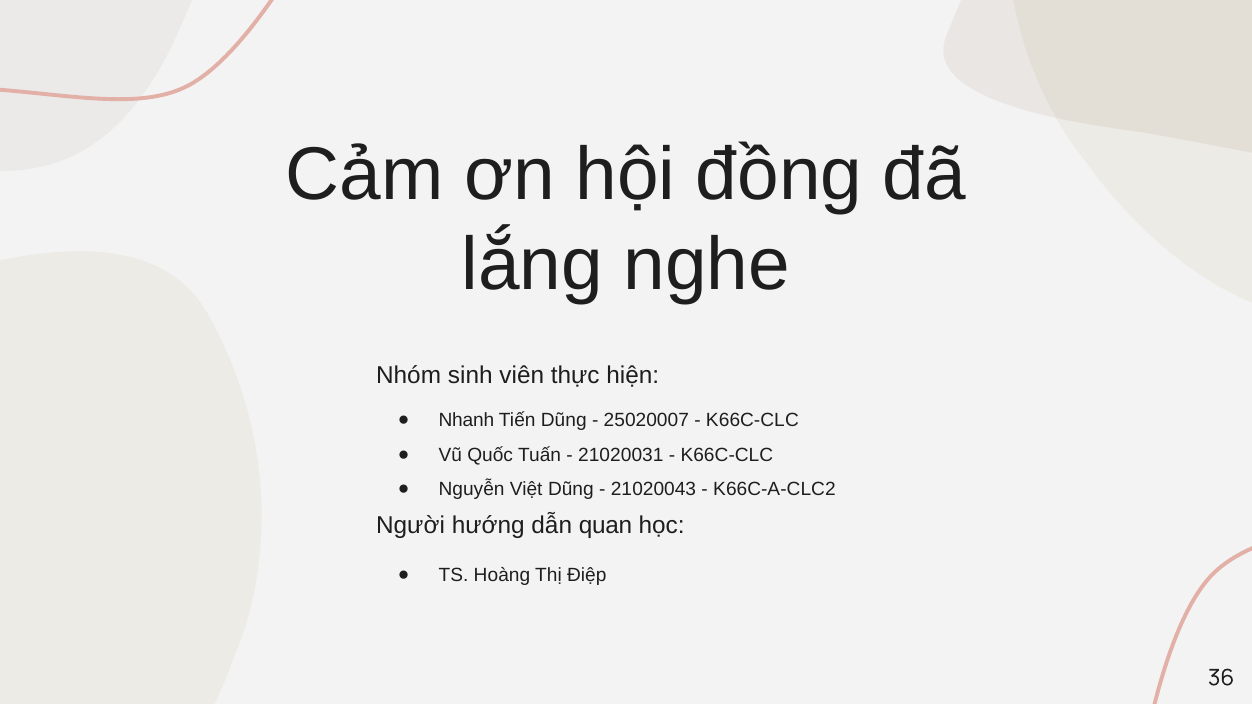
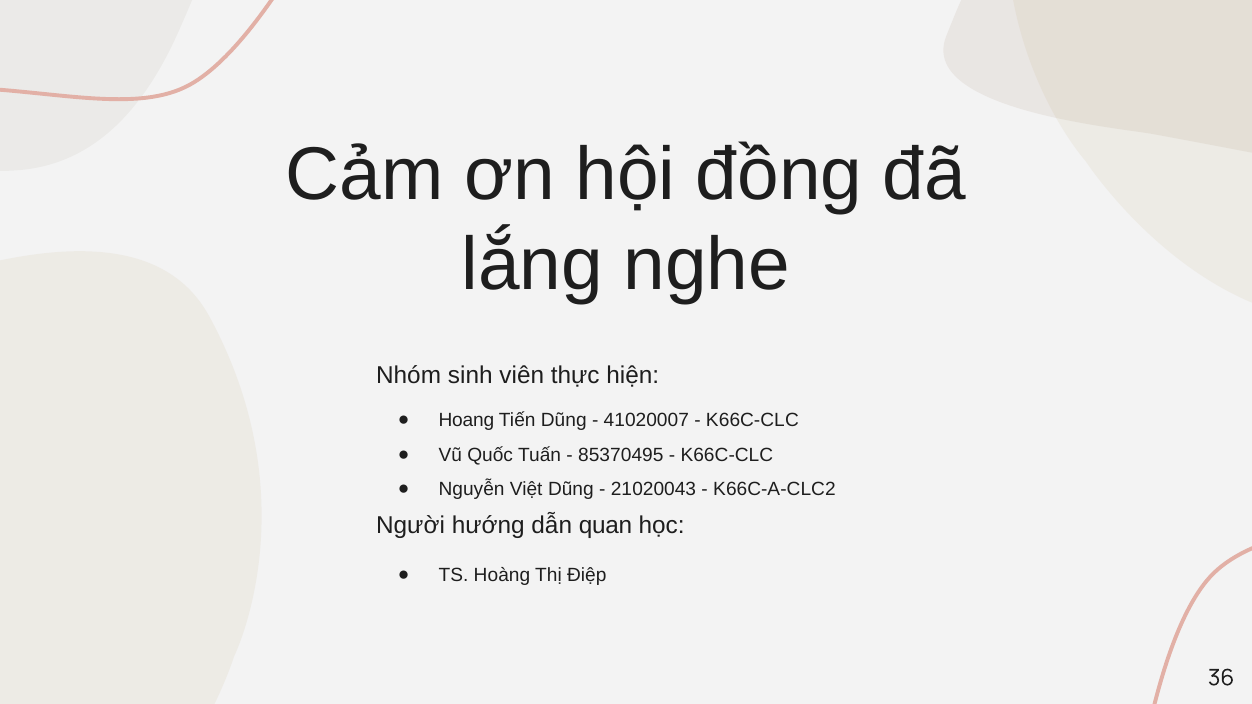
Nhanh: Nhanh -> Hoang
25020007: 25020007 -> 41020007
21020031: 21020031 -> 85370495
